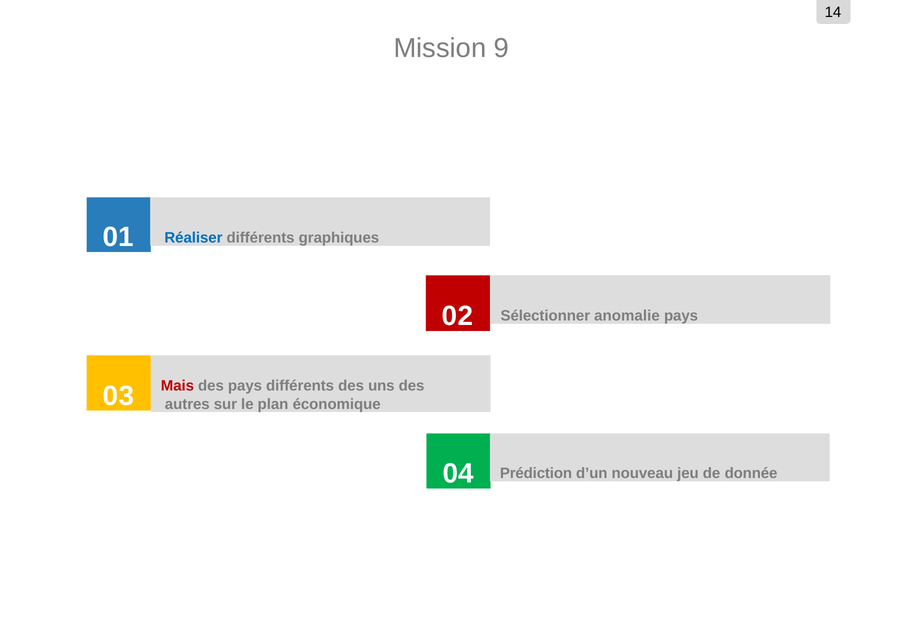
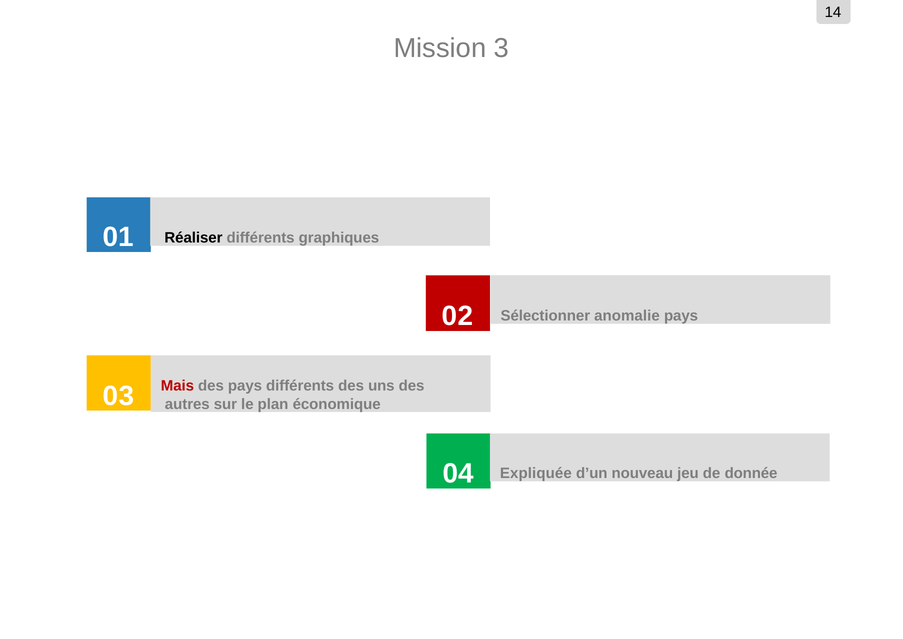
9: 9 -> 3
Réaliser colour: blue -> black
Prédiction: Prédiction -> Expliquée
